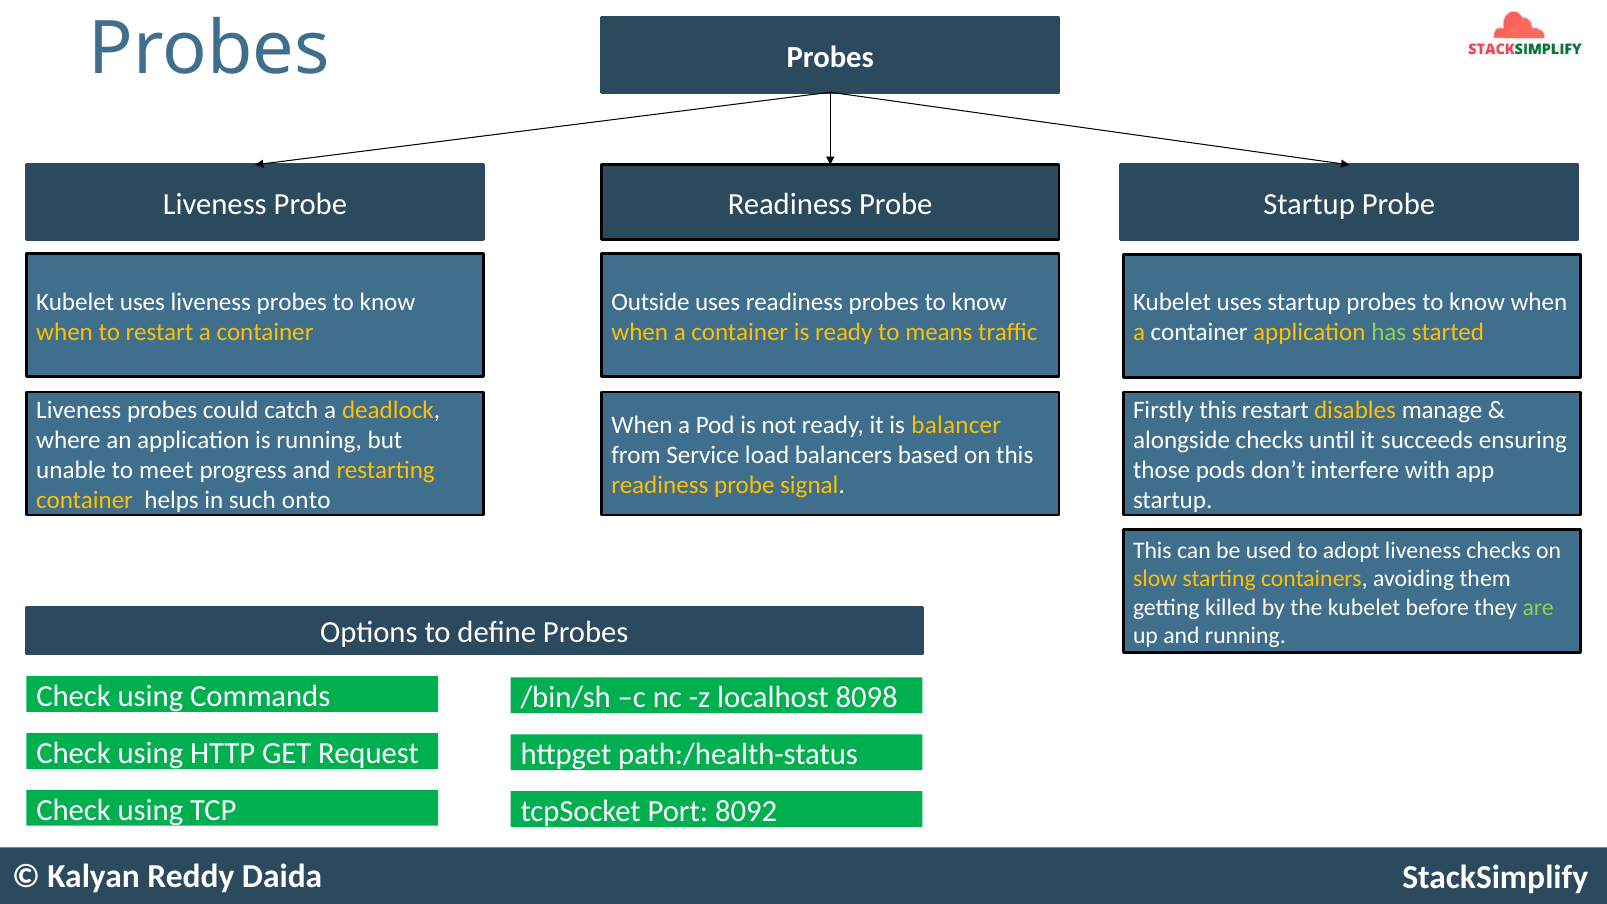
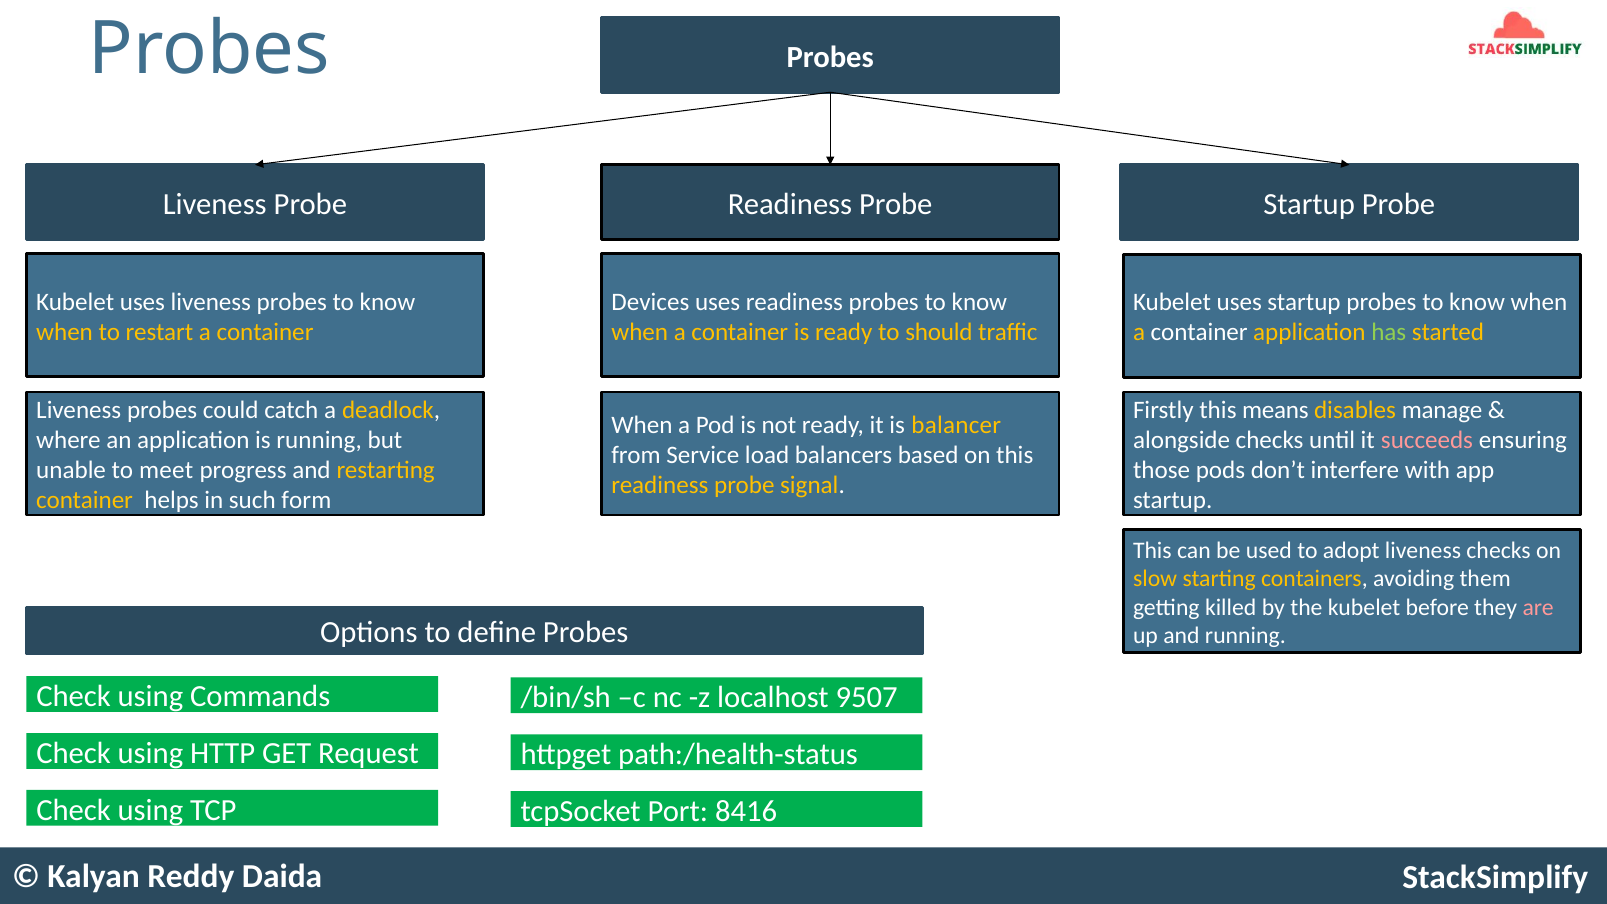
Outside: Outside -> Devices
means: means -> should
this restart: restart -> means
succeeds colour: white -> pink
onto: onto -> form
are colour: light green -> pink
8098: 8098 -> 9507
8092: 8092 -> 8416
